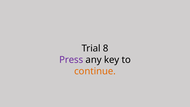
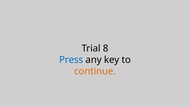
Press colour: purple -> blue
